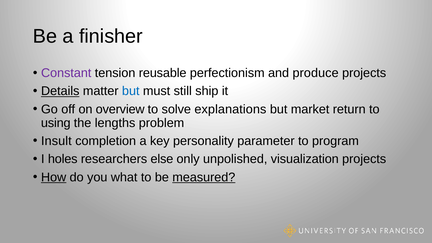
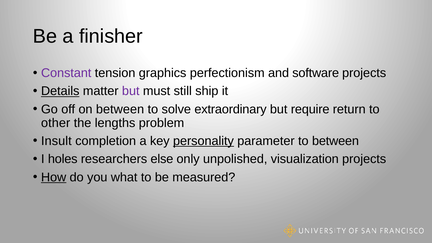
reusable: reusable -> graphics
produce: produce -> software
but at (131, 91) colour: blue -> purple
on overview: overview -> between
explanations: explanations -> extraordinary
market: market -> require
using: using -> other
personality underline: none -> present
to program: program -> between
measured underline: present -> none
